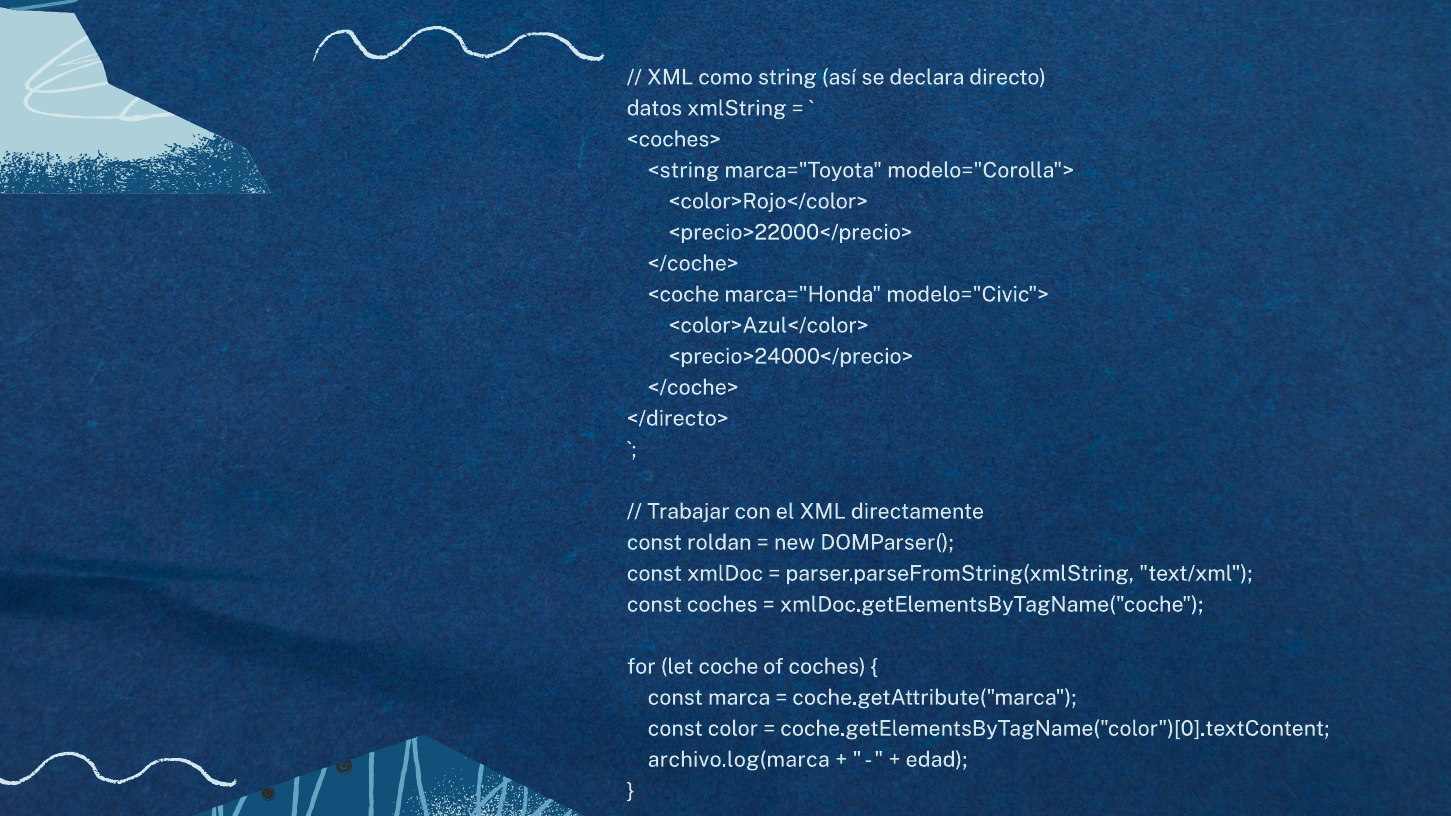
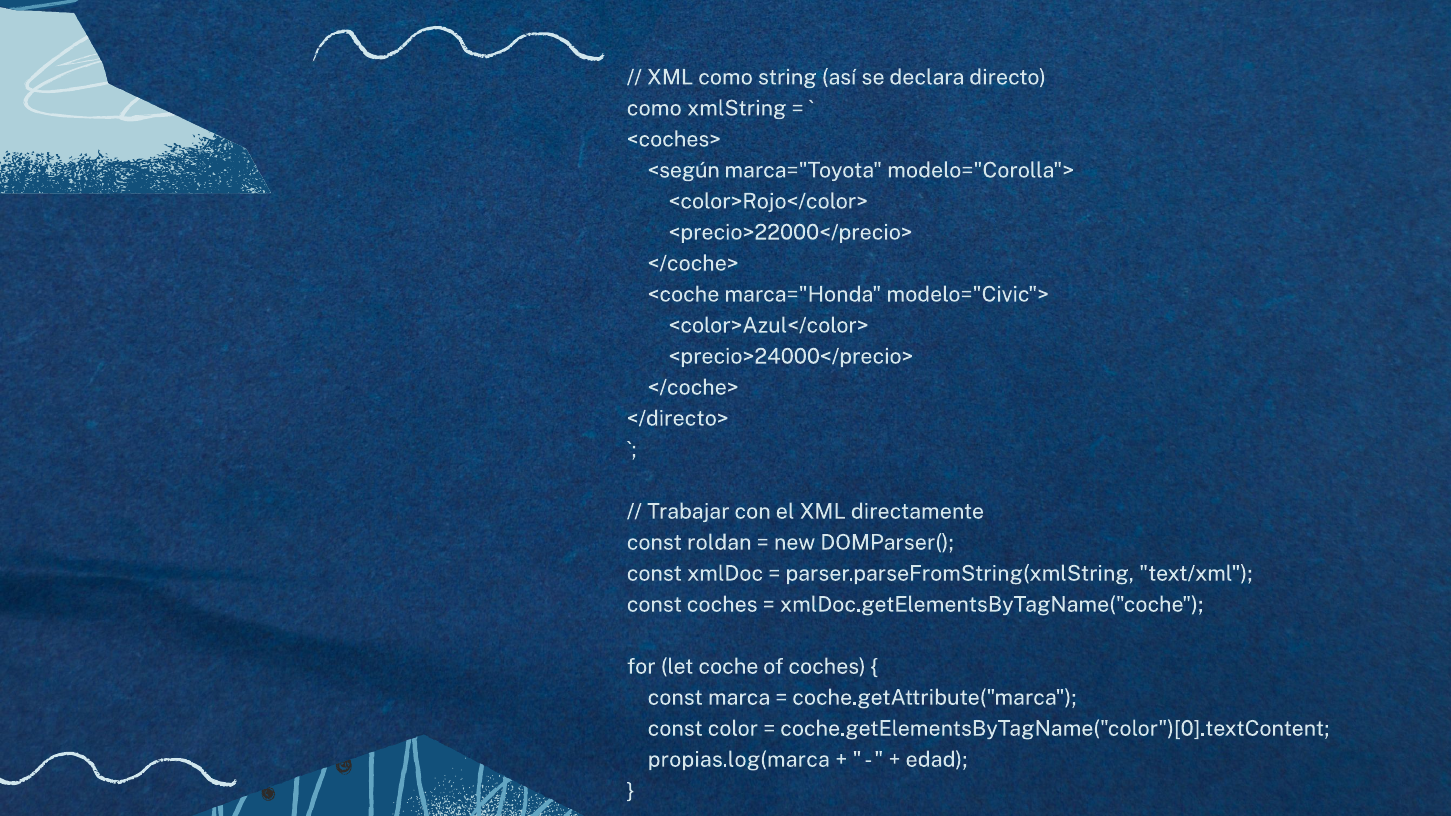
datos at (654, 108): datos -> como
<string: <string -> <según
archivo.log(marca: archivo.log(marca -> propias.log(marca
